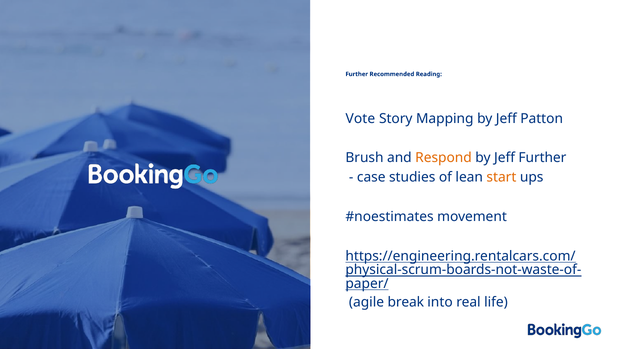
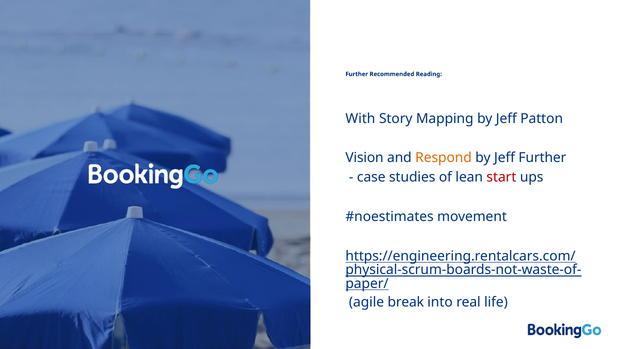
Vote: Vote -> With
Brush: Brush -> Vision
start colour: orange -> red
